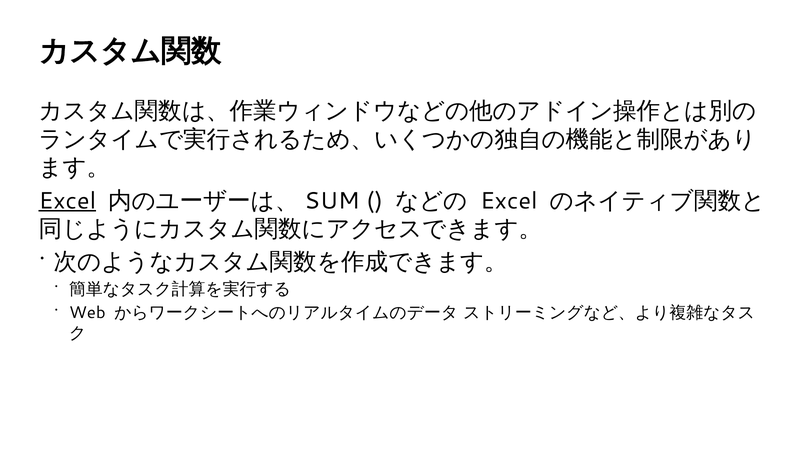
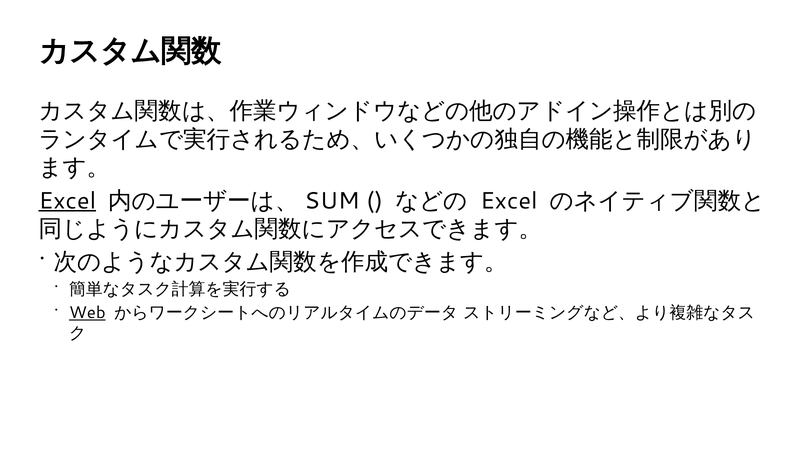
Web underline: none -> present
